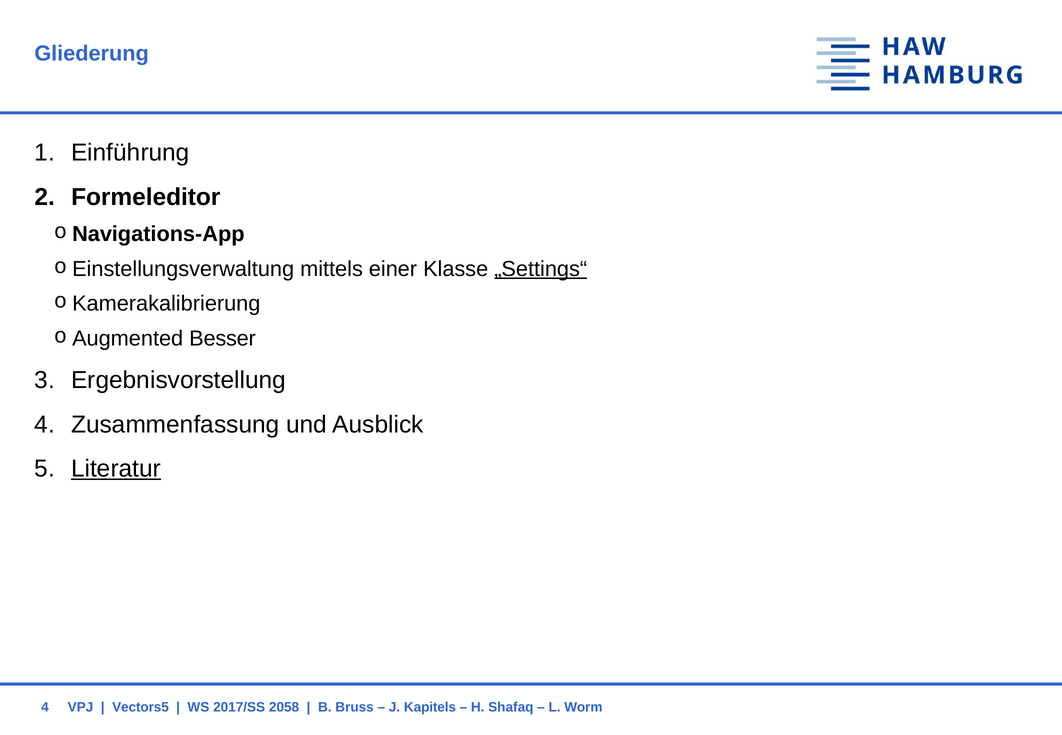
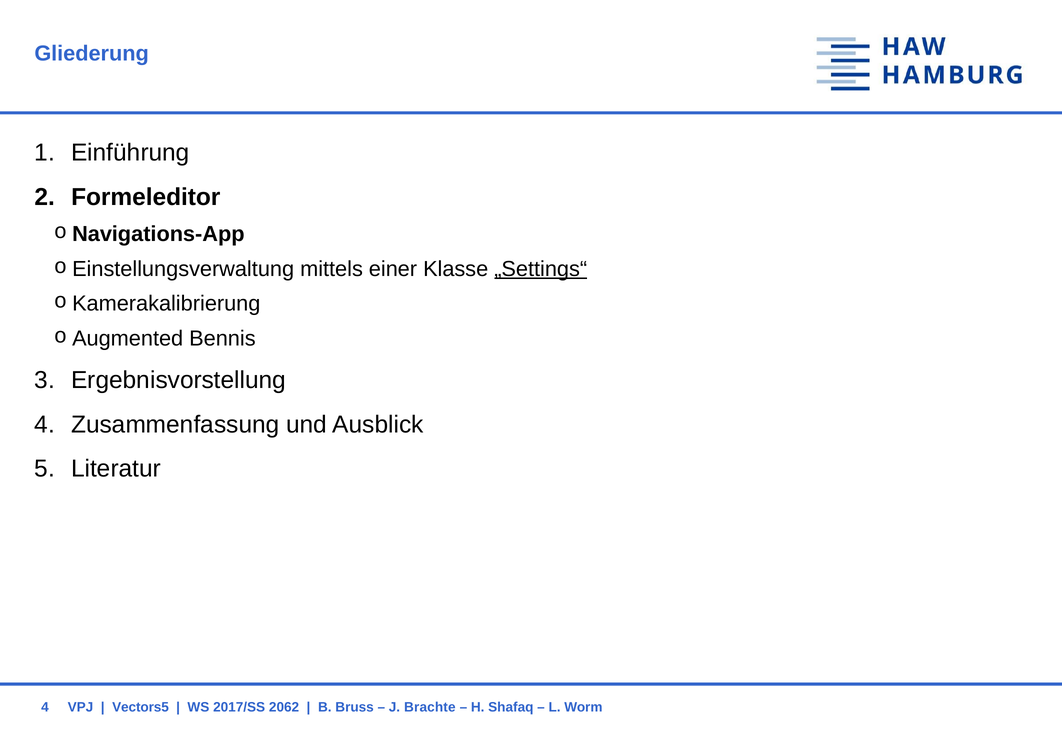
Besser: Besser -> Bennis
Literatur underline: present -> none
2058: 2058 -> 2062
Kapitels: Kapitels -> Brachte
